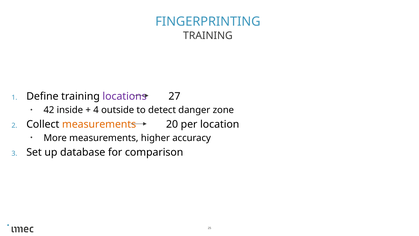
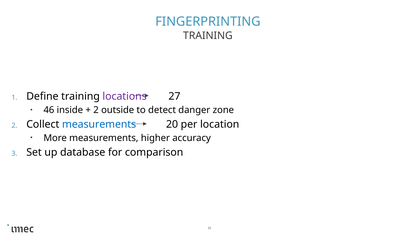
42: 42 -> 46
4 at (96, 110): 4 -> 2
measurements at (99, 124) colour: orange -> blue
